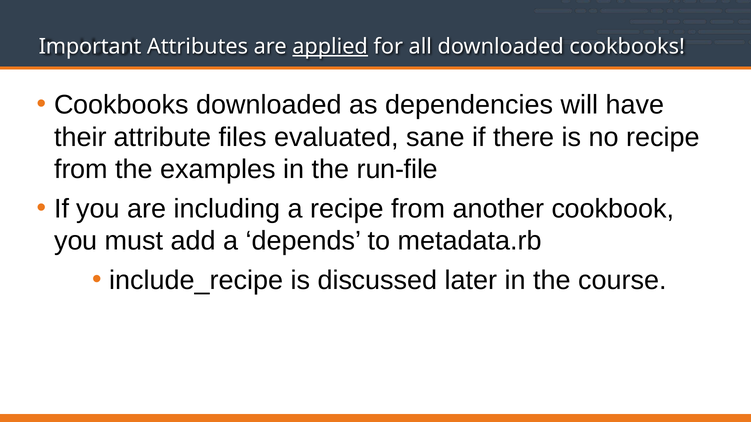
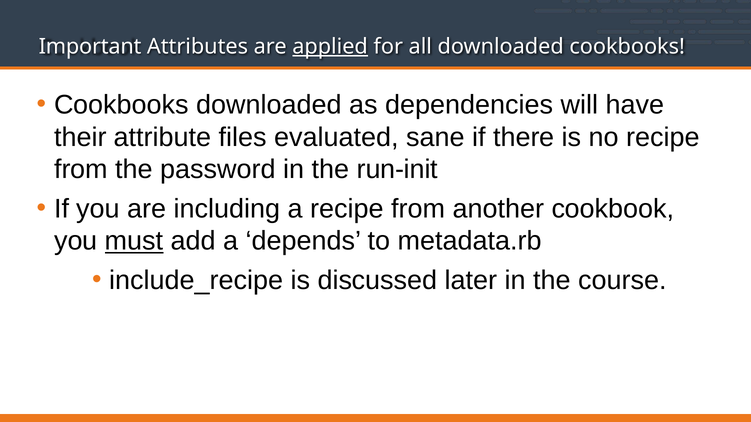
examples: examples -> password
run-file: run-file -> run-init
must underline: none -> present
